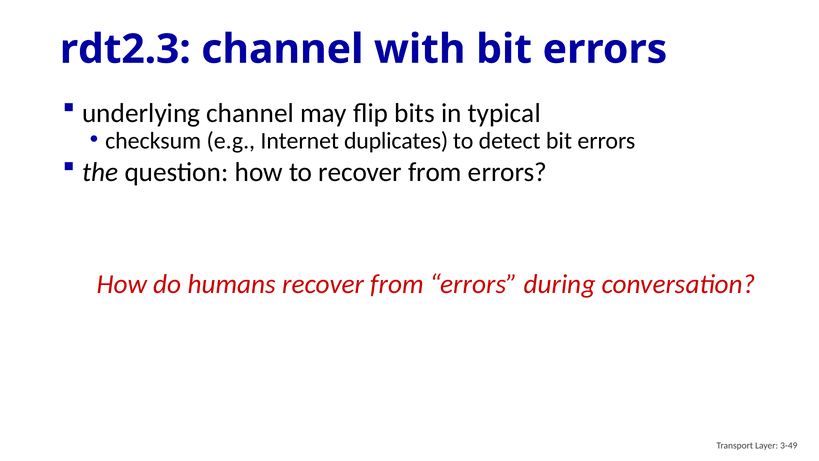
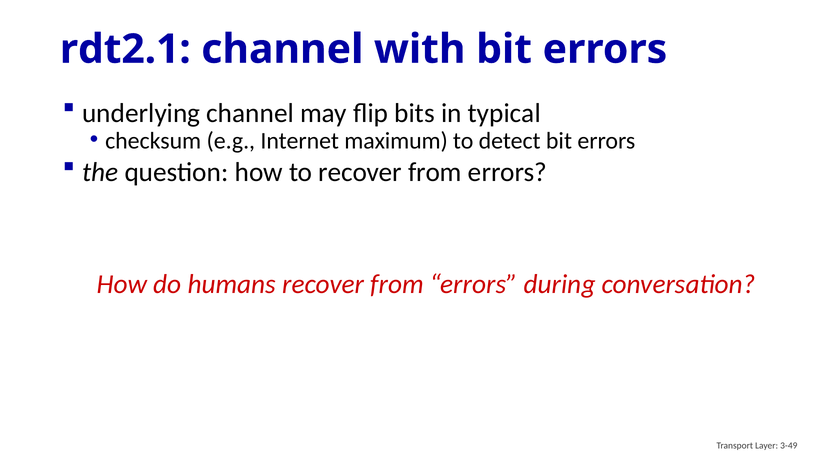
rdt2.3: rdt2.3 -> rdt2.1
duplicates: duplicates -> maximum
